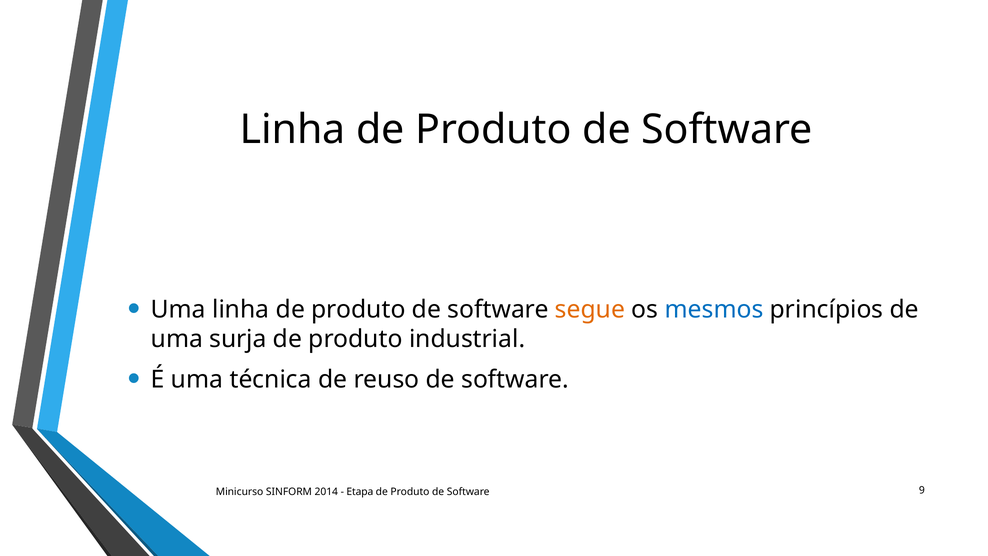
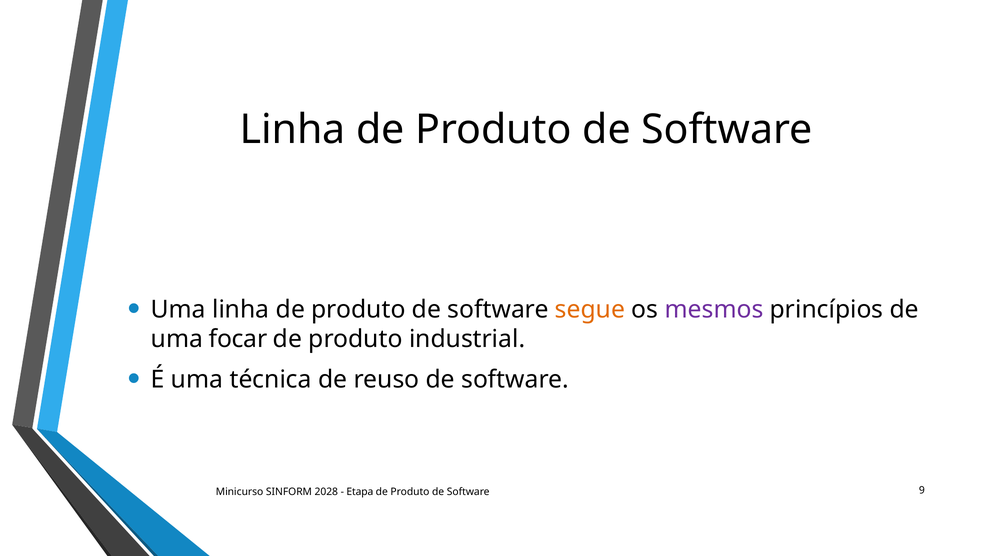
mesmos colour: blue -> purple
surja: surja -> focar
2014: 2014 -> 2028
